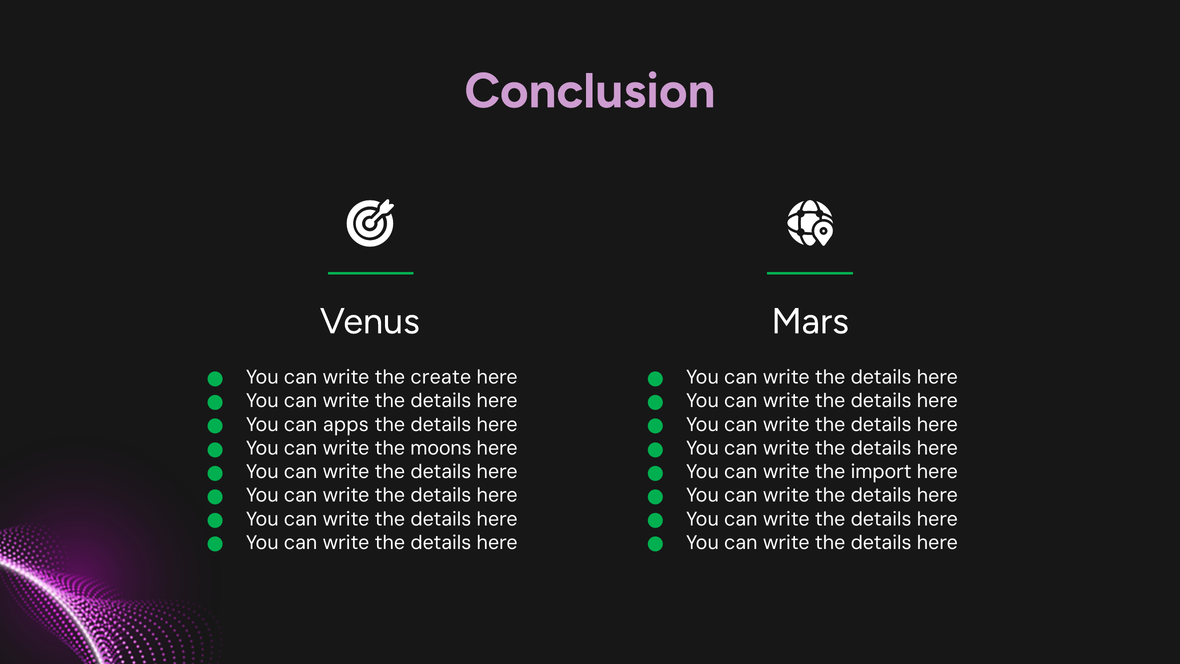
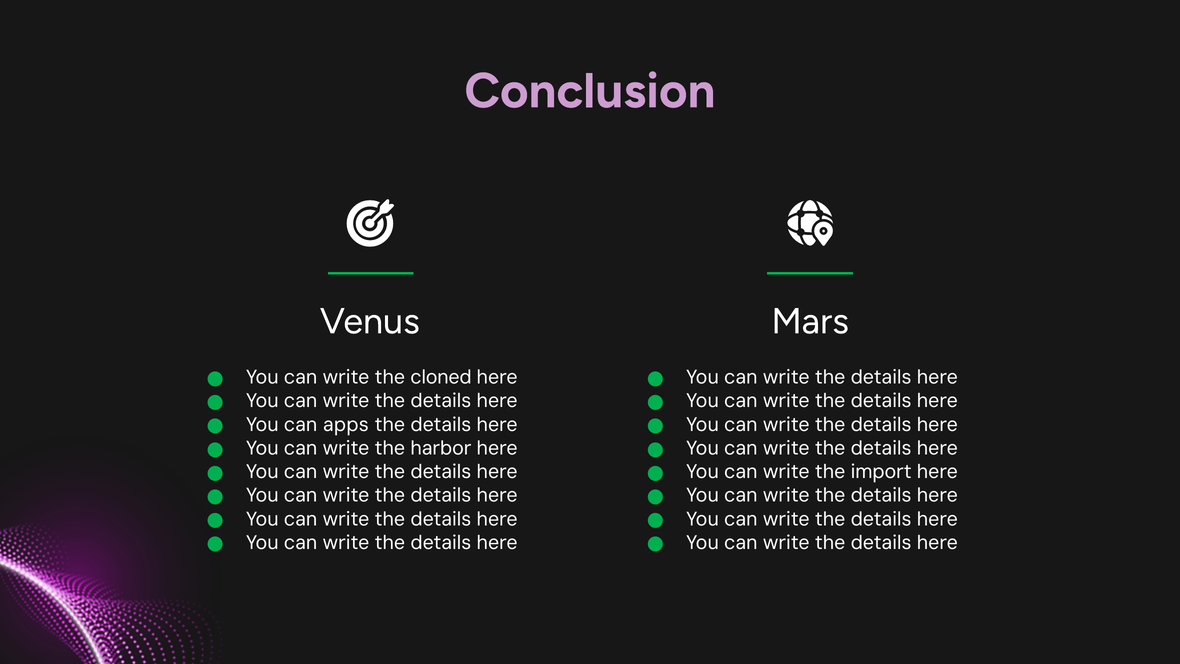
create: create -> cloned
moons: moons -> harbor
